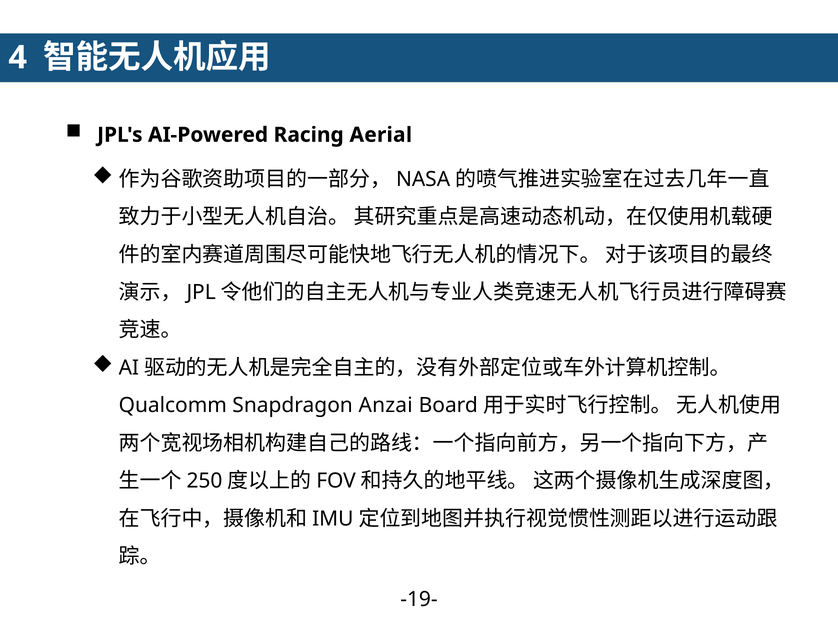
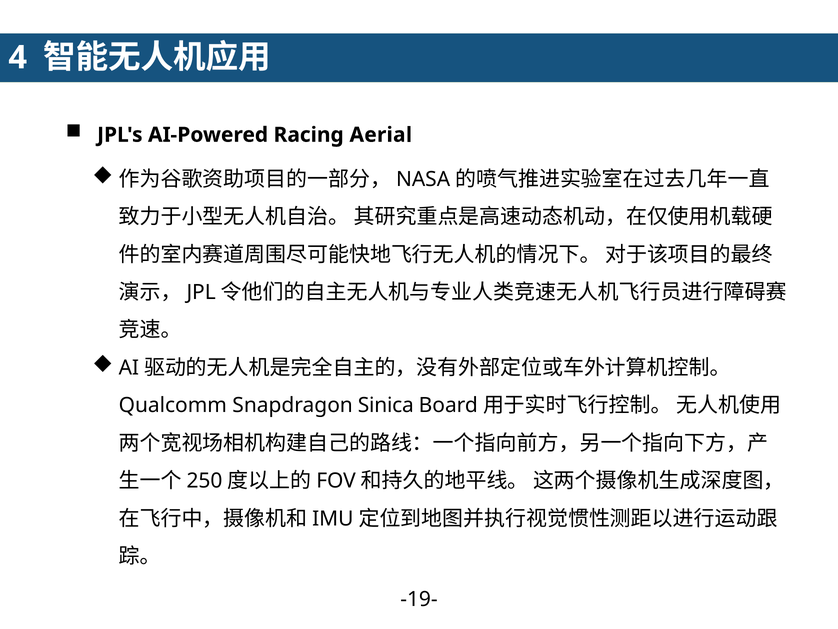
Anzai: Anzai -> Sinica
